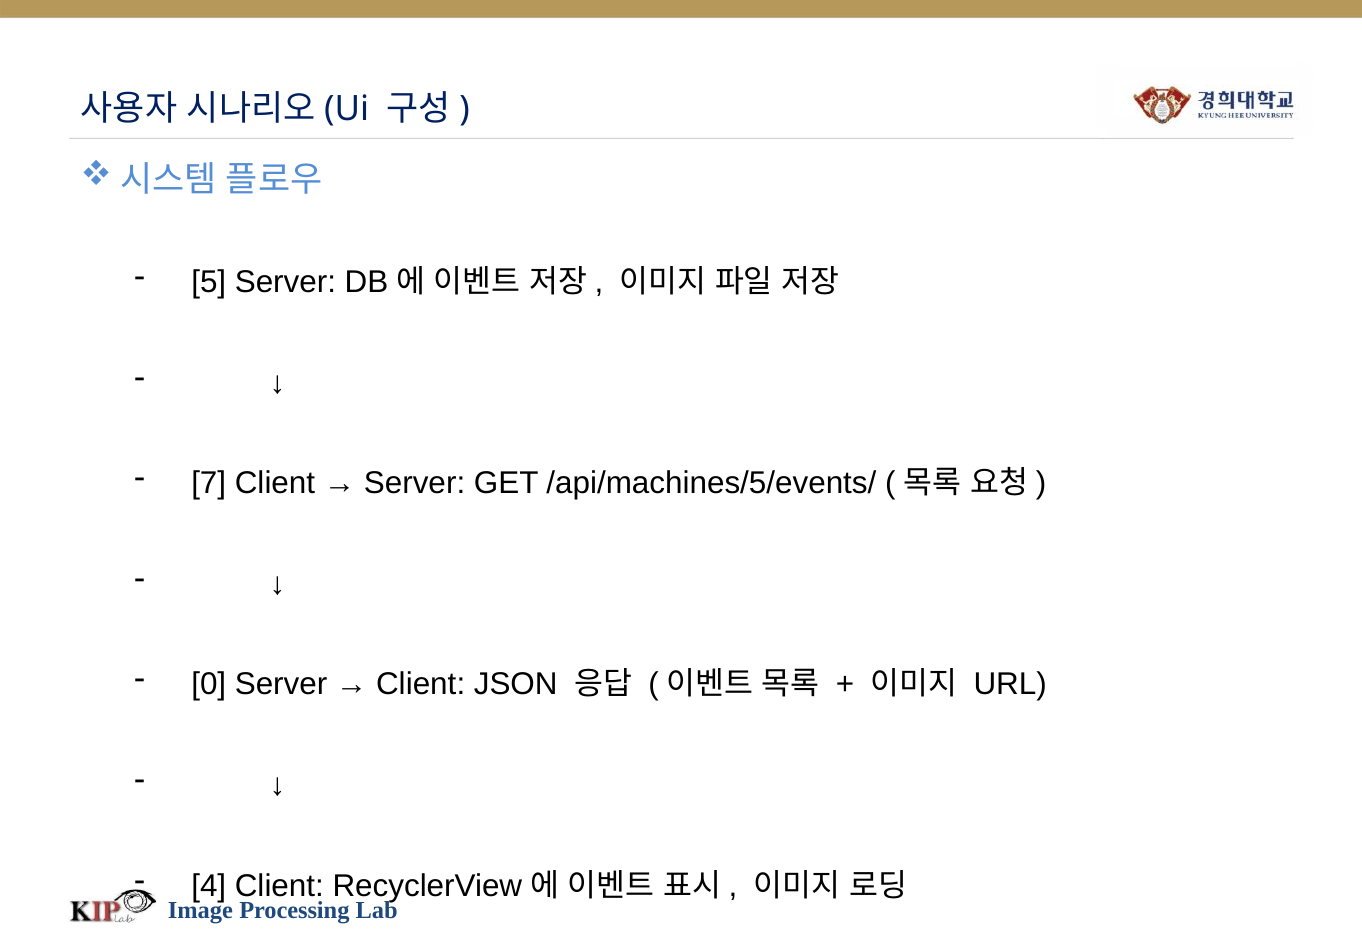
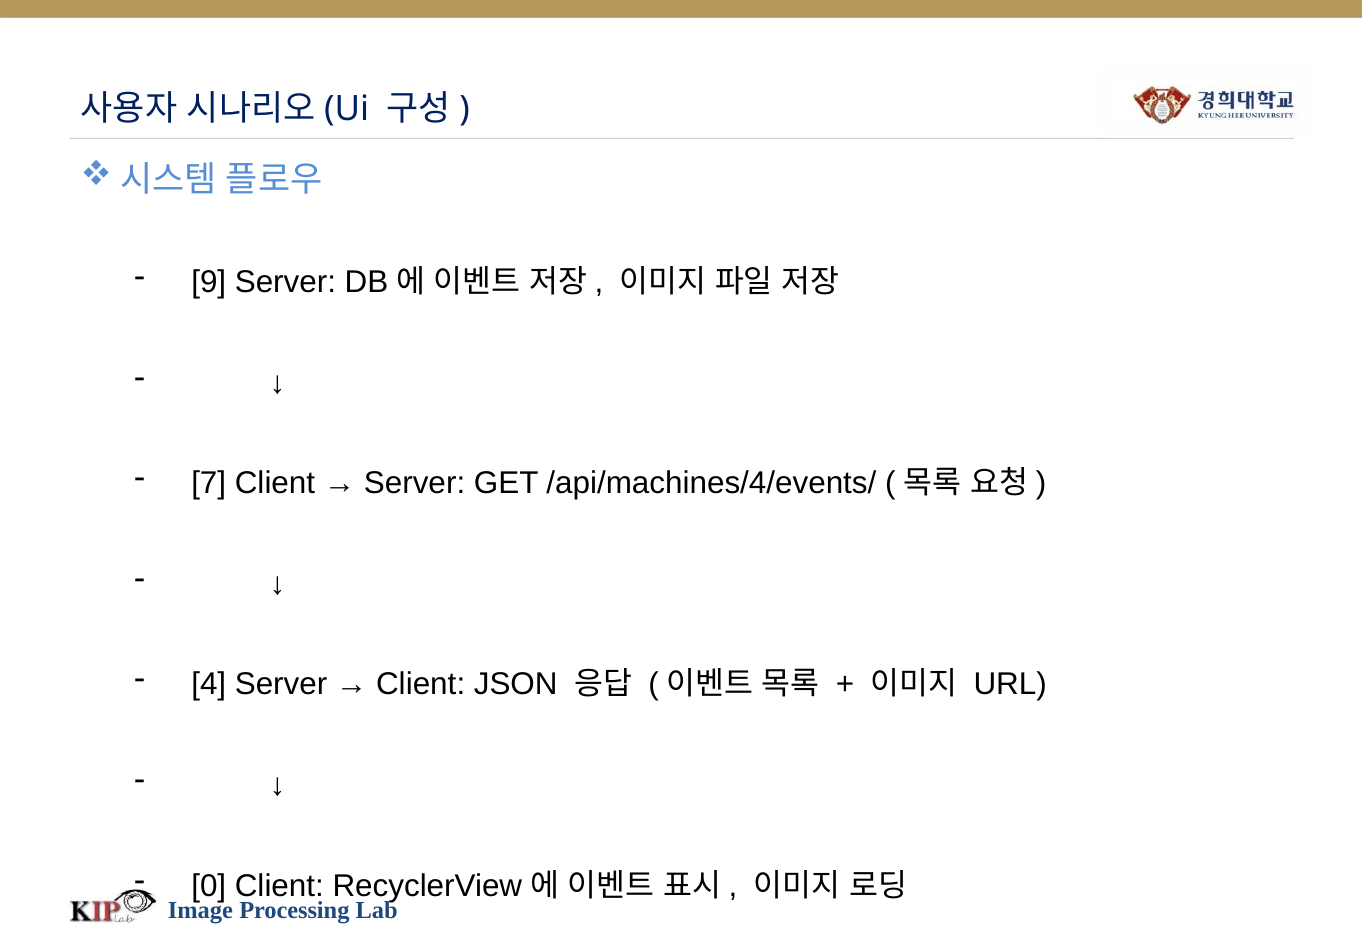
5: 5 -> 9
/api/machines/5/events/: /api/machines/5/events/ -> /api/machines/4/events/
0: 0 -> 4
4: 4 -> 0
